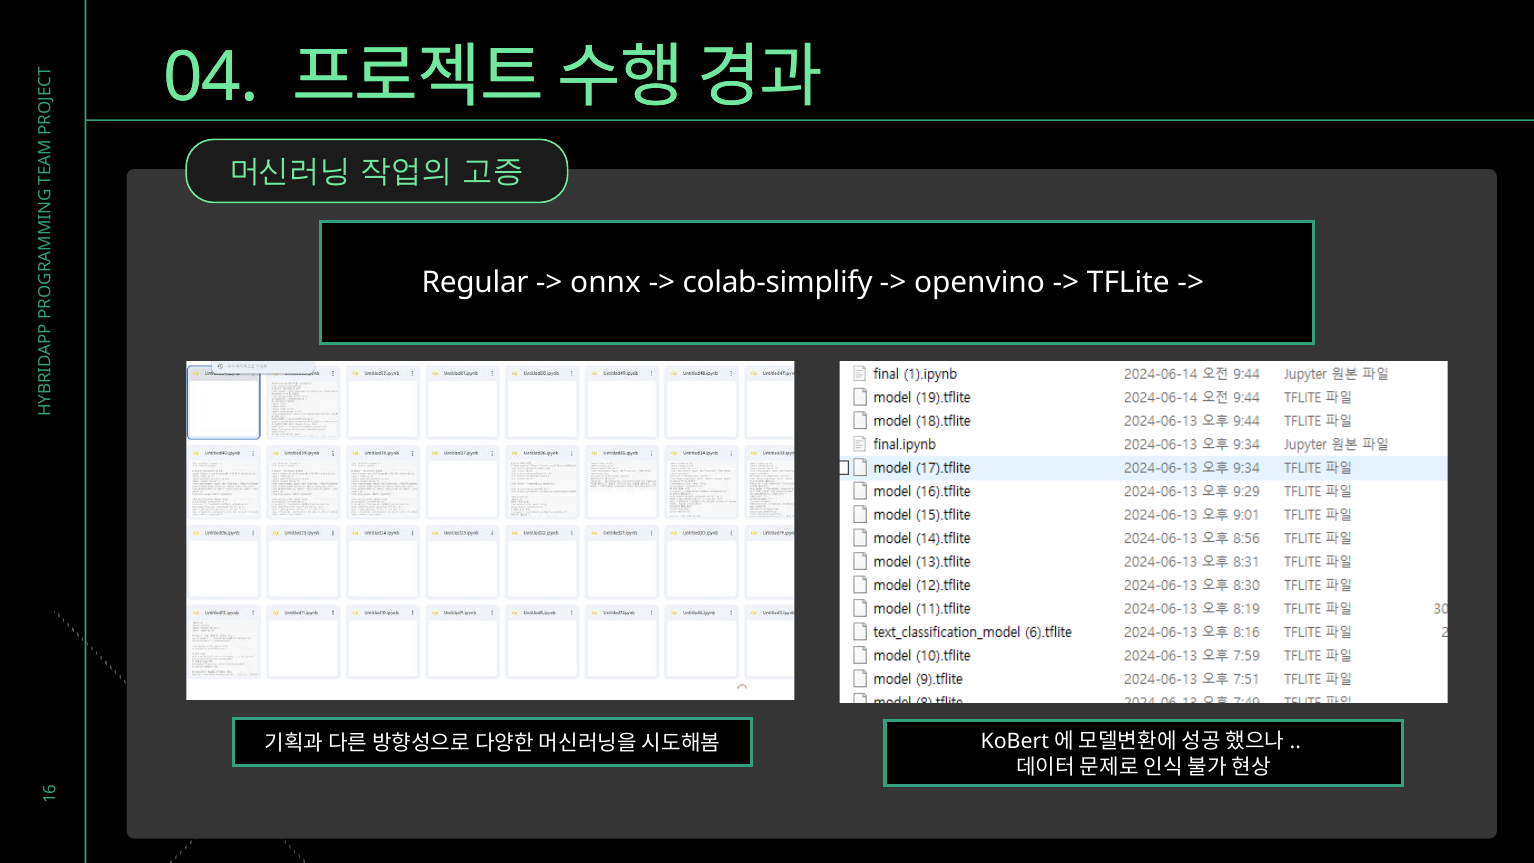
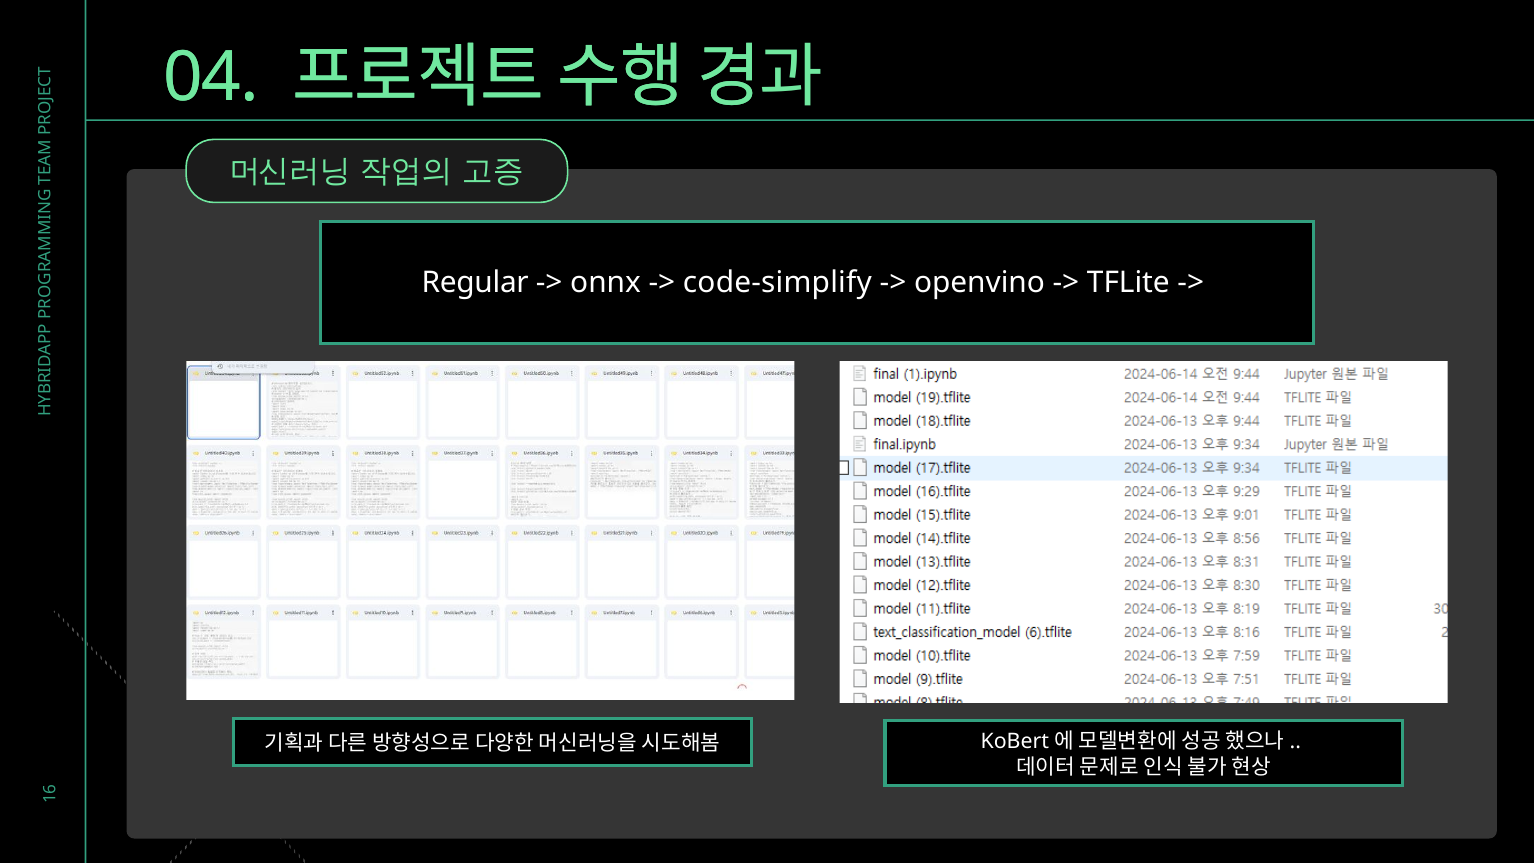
colab-simplify: colab-simplify -> code-simplify
